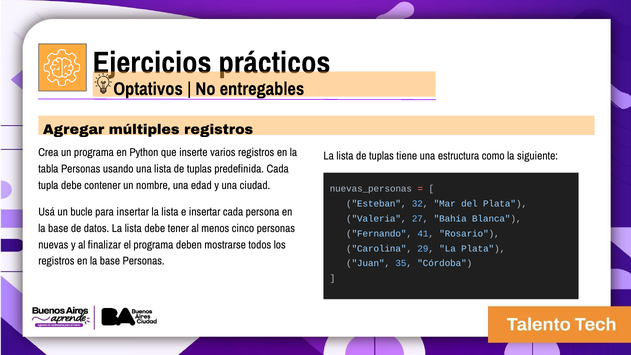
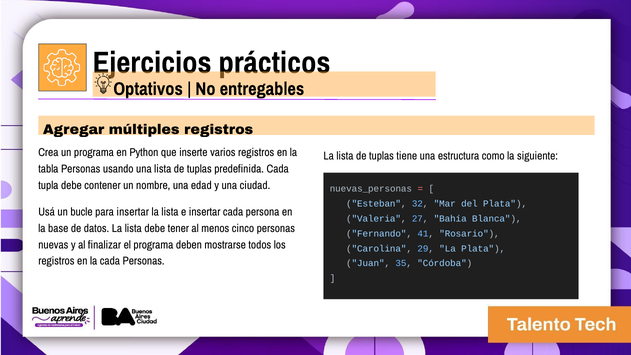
registros en la base: base -> cada
